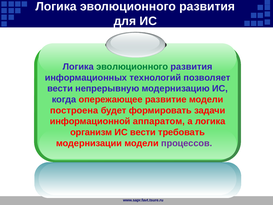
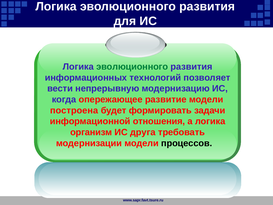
аппаратом: аппаратом -> отношения
ИС вести: вести -> друга
процессов colour: purple -> black
